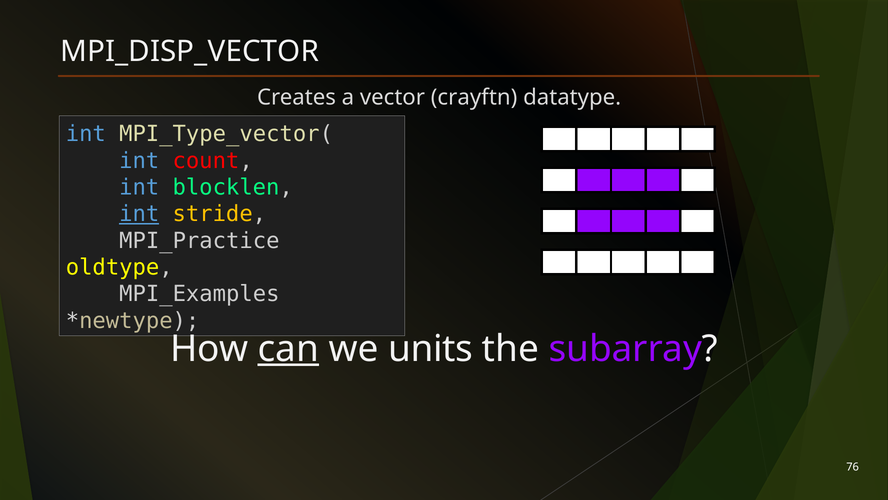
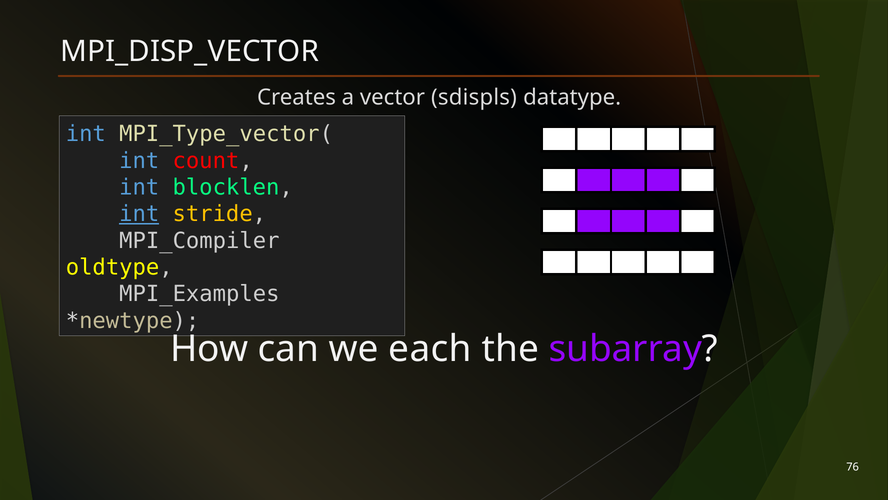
crayftn: crayftn -> sdispls
MPI_Practice: MPI_Practice -> MPI_Compiler
can underline: present -> none
units: units -> each
